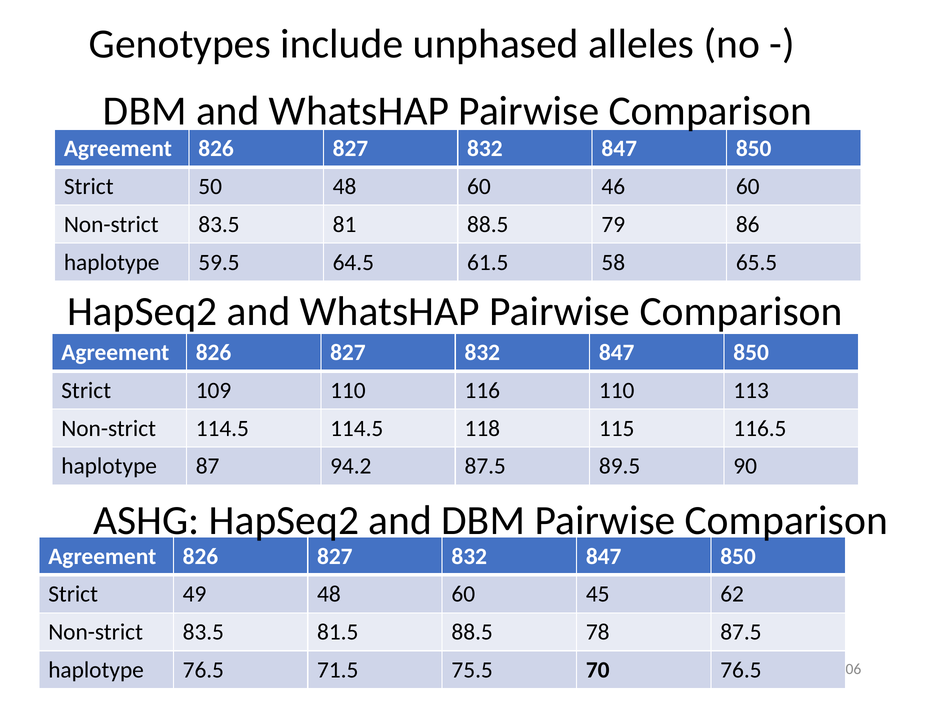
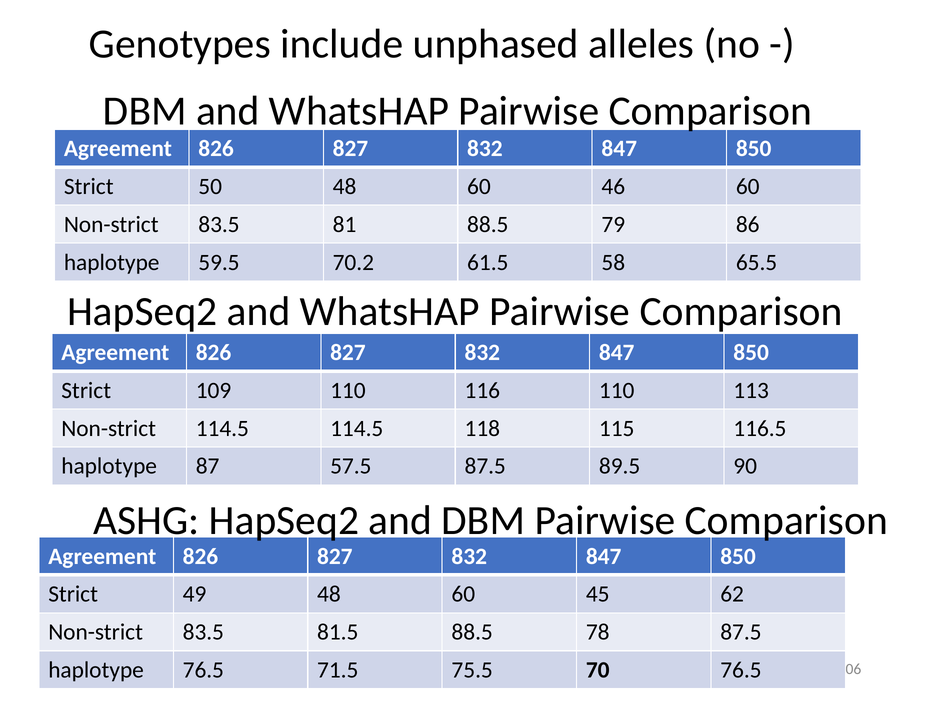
64.5: 64.5 -> 70.2
94.2: 94.2 -> 57.5
